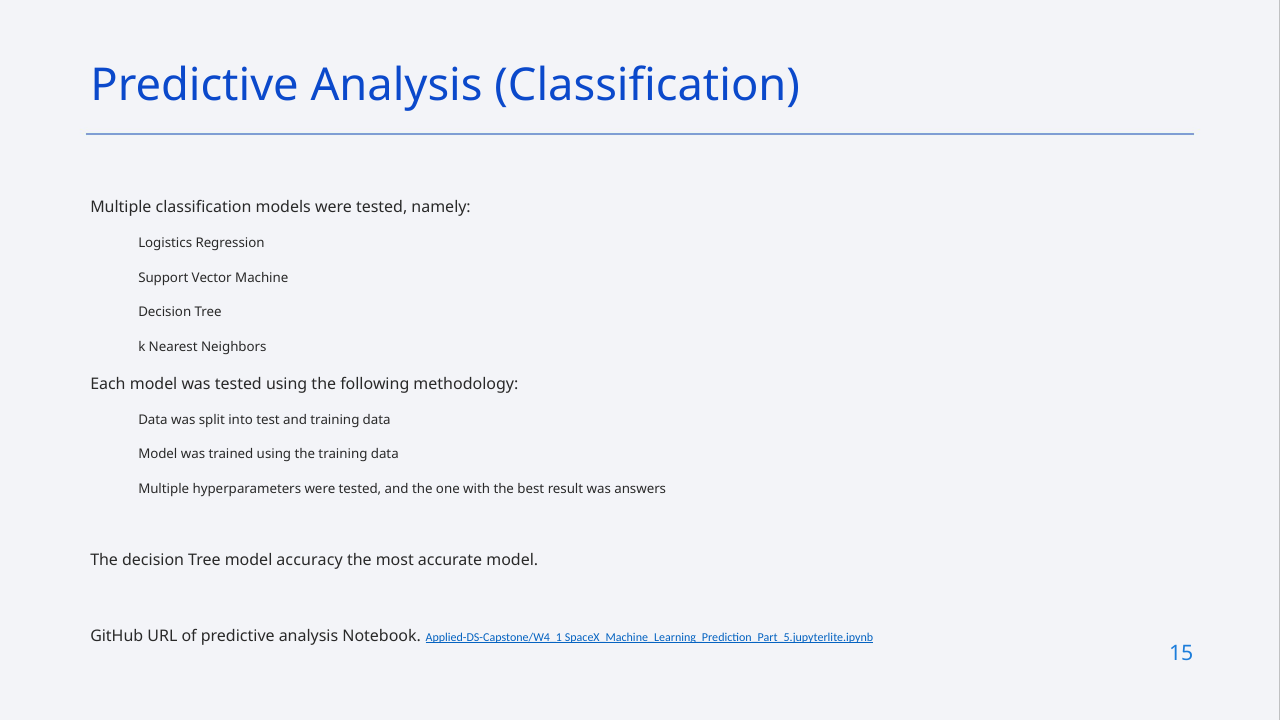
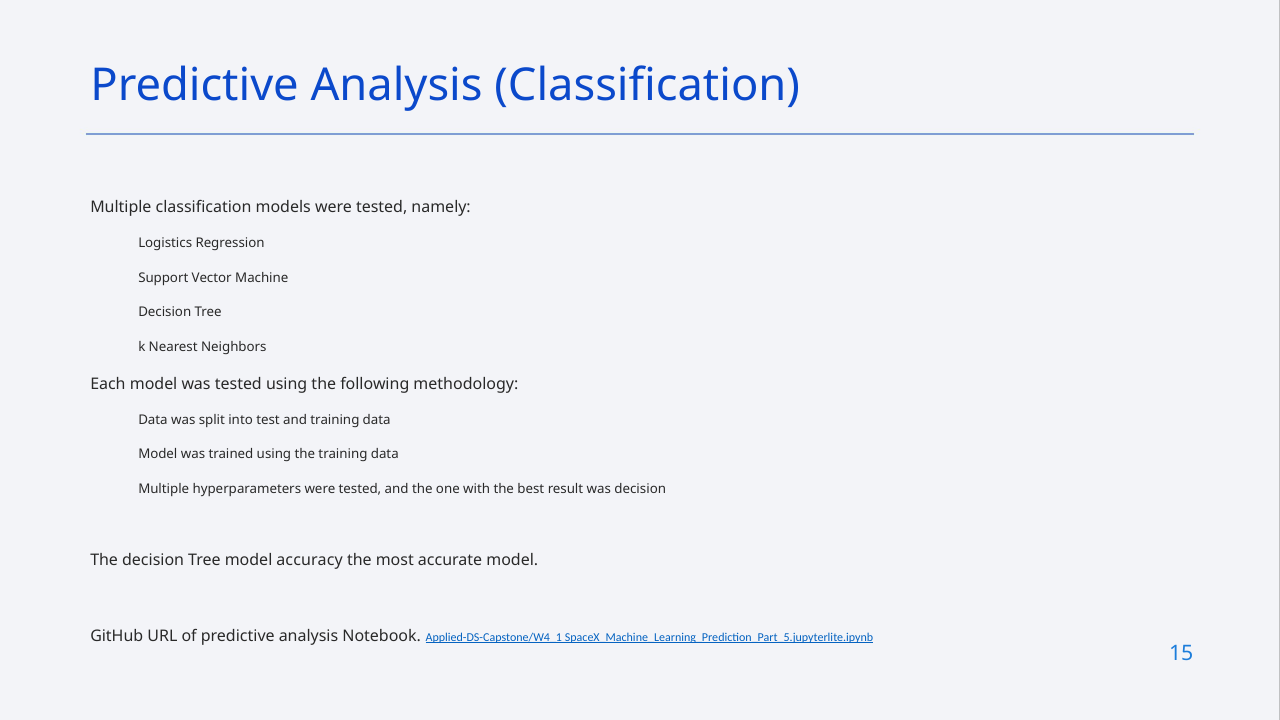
was answers: answers -> decision
